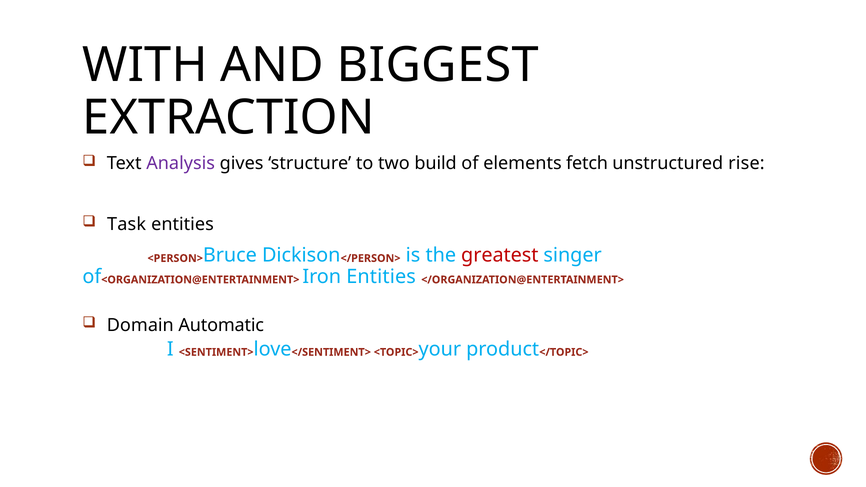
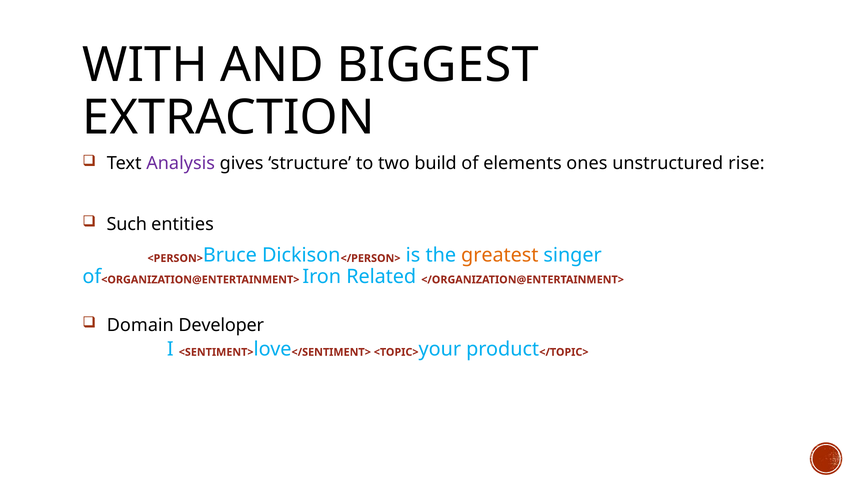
fetch: fetch -> ones
Task: Task -> Such
greatest colour: red -> orange
Iron Entities: Entities -> Related
Automatic: Automatic -> Developer
